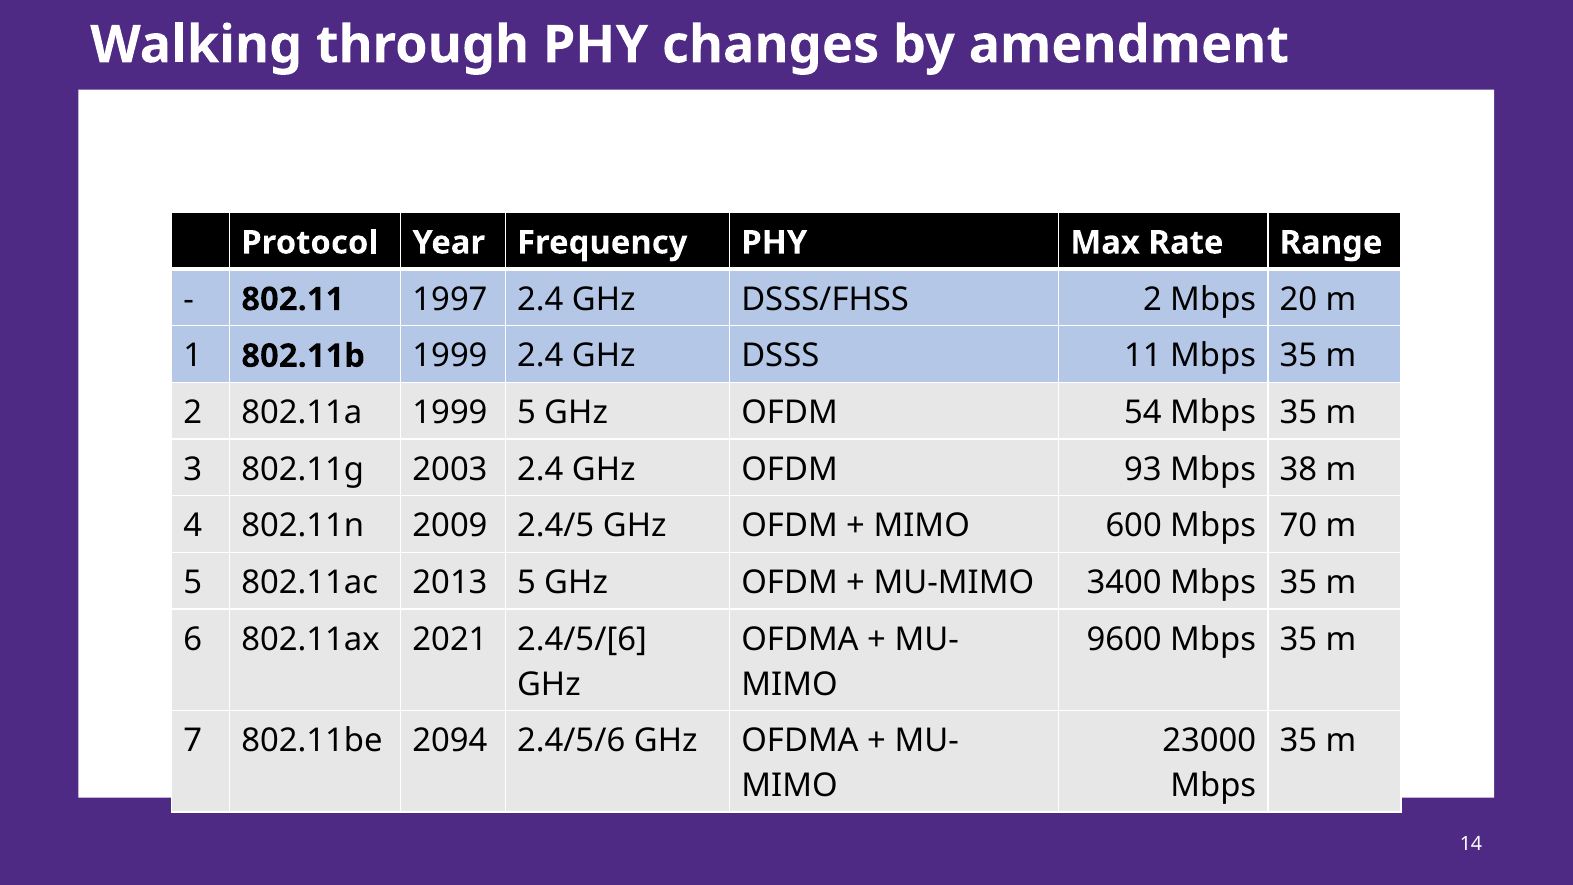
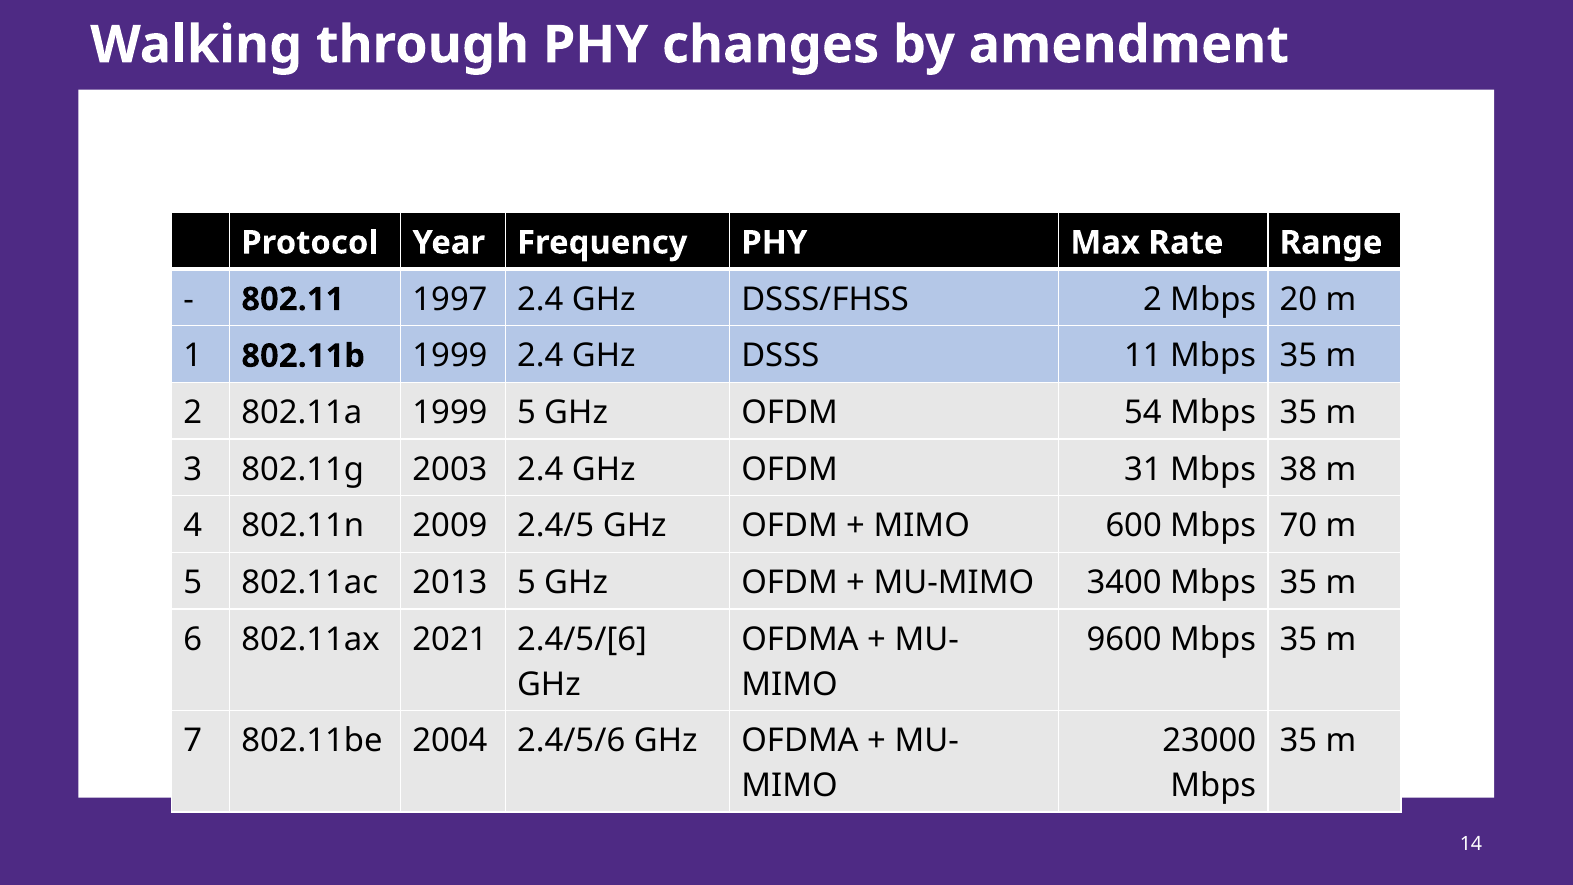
93: 93 -> 31
2094: 2094 -> 2004
